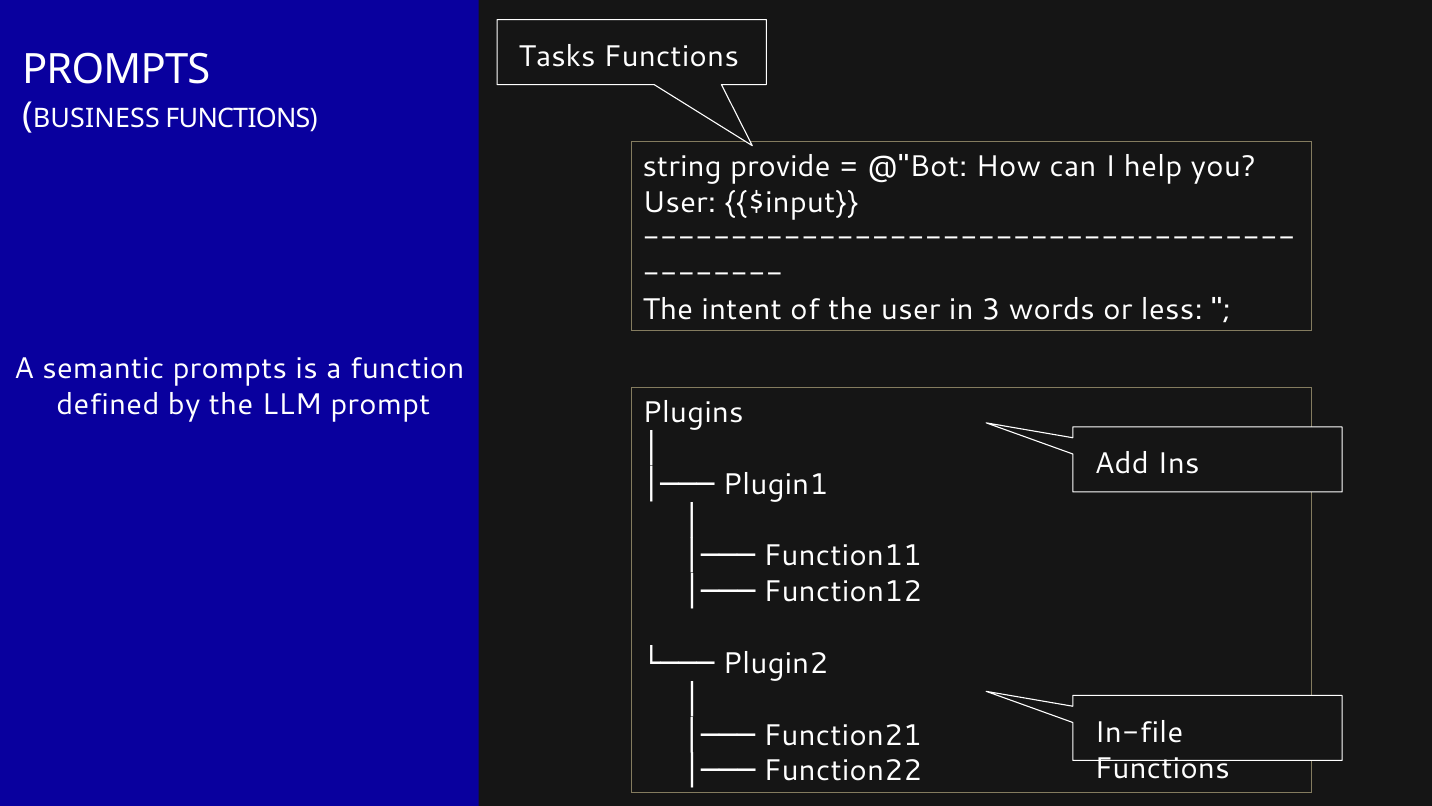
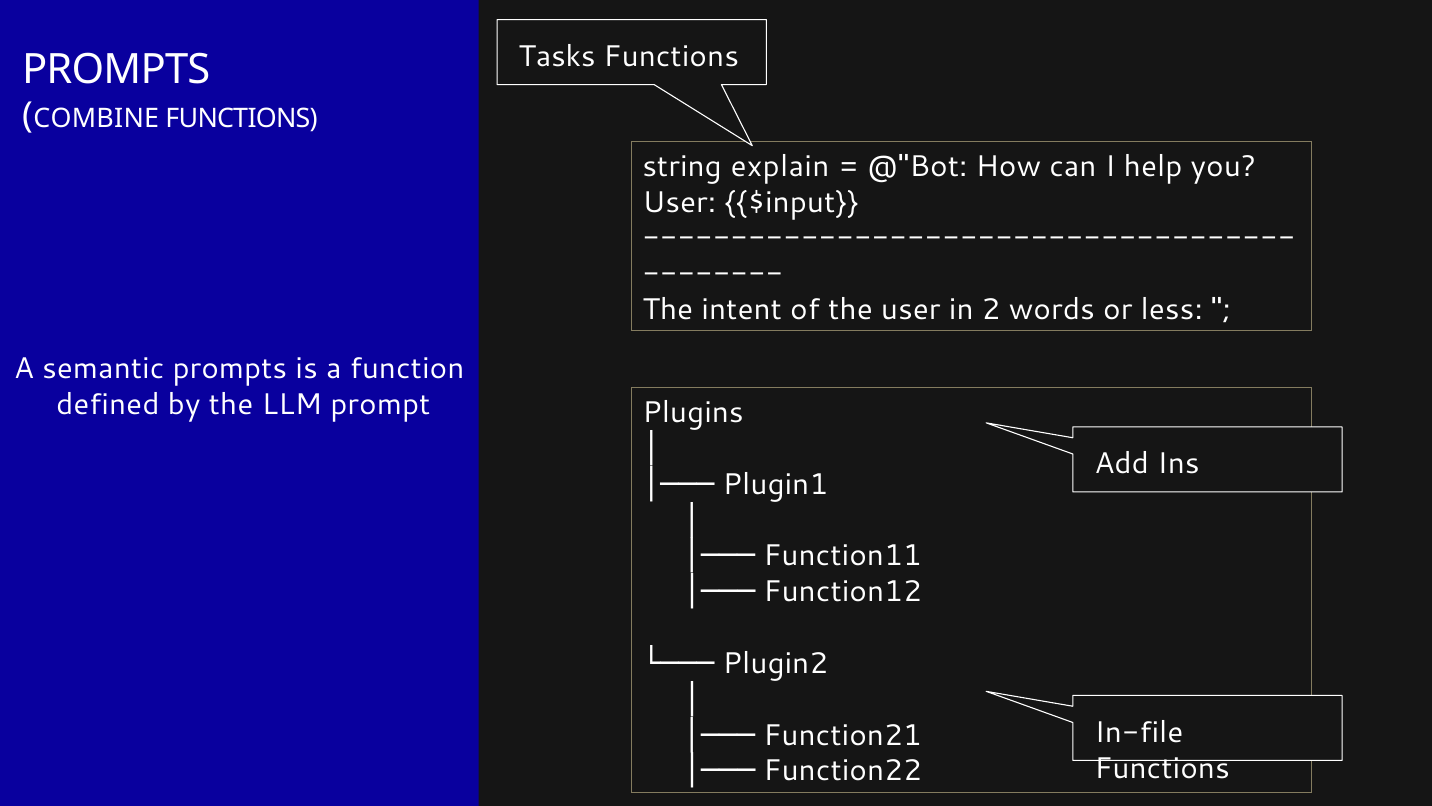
BUSINESS: BUSINESS -> COMBINE
provide: provide -> explain
3: 3 -> 2
